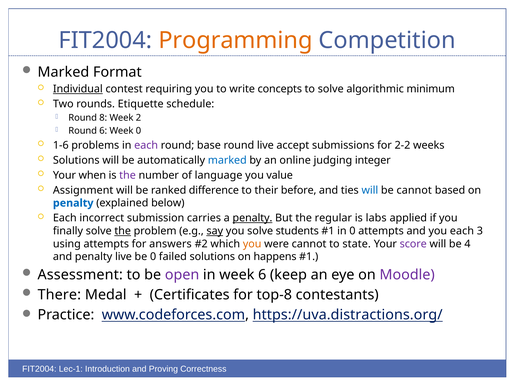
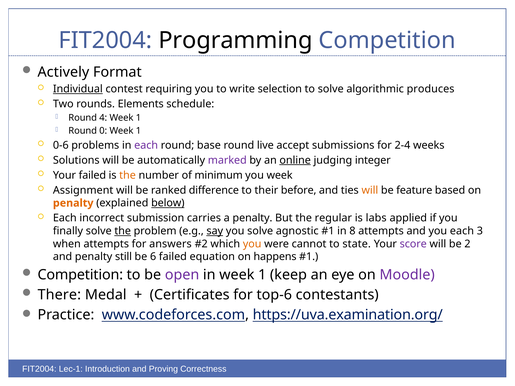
Programming colour: orange -> black
Marked at (63, 72): Marked -> Actively
concepts: concepts -> selection
minimum: minimum -> produces
Etiquette: Etiquette -> Elements
8: 8 -> 4
2 at (138, 118): 2 -> 1
Round 6: 6 -> 0
0 at (138, 131): 0 -> 1
1-6: 1-6 -> 0-6
2-2: 2-2 -> 2-4
marked at (227, 160) colour: blue -> purple
online underline: none -> present
Your when: when -> failed
the at (128, 175) colour: purple -> orange
language: language -> minimum
you value: value -> week
will at (370, 190) colour: blue -> orange
be cannot: cannot -> feature
penalty at (73, 203) colour: blue -> orange
below underline: none -> present
penalty at (252, 218) underline: present -> none
students: students -> agnostic
in 0: 0 -> 8
using: using -> when
4: 4 -> 2
penalty live: live -> still
be 0: 0 -> 6
failed solutions: solutions -> equation
Assessment at (80, 275): Assessment -> Competition
in week 6: 6 -> 1
top-8: top-8 -> top-6
https://uva.distractions.org/: https://uva.distractions.org/ -> https://uva.examination.org/
